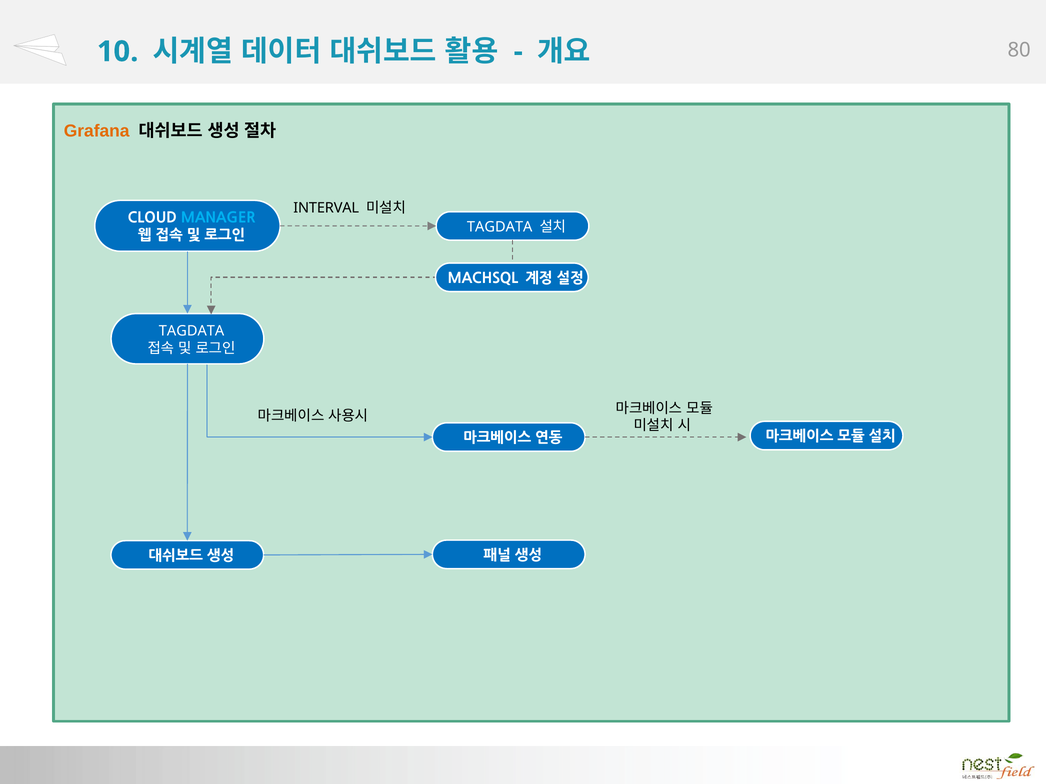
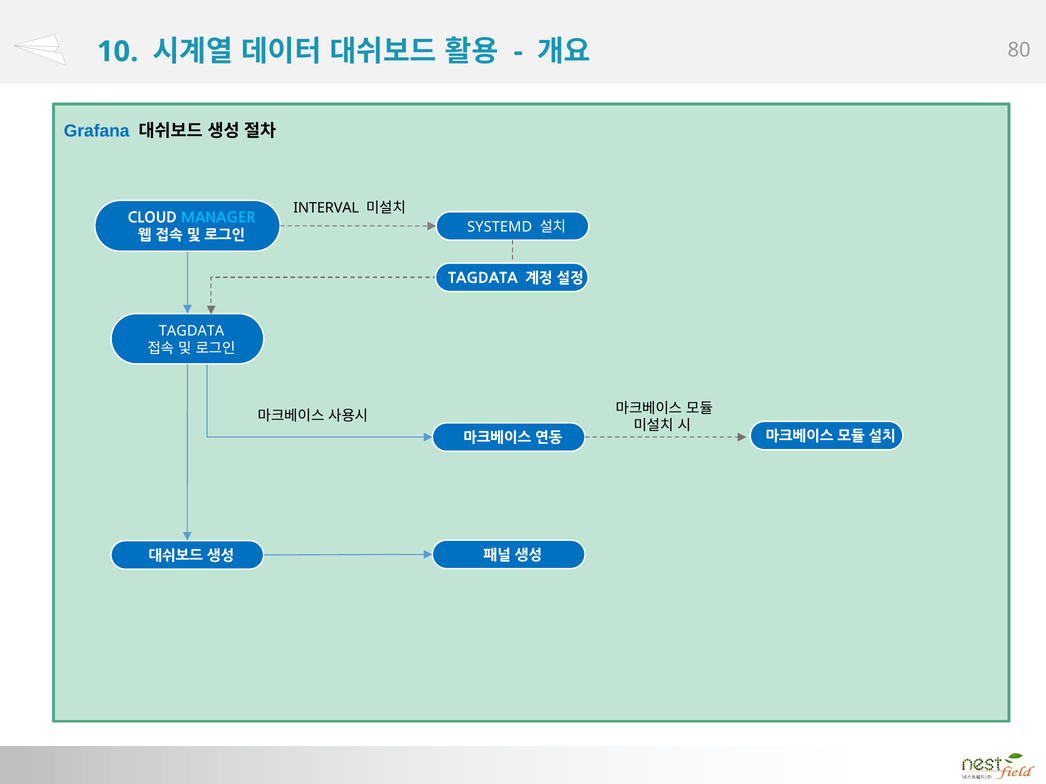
Grafana colour: orange -> blue
TAGDATA at (500, 227): TAGDATA -> SYSTEMD
MACHSQL at (483, 278): MACHSQL -> TAGDATA
